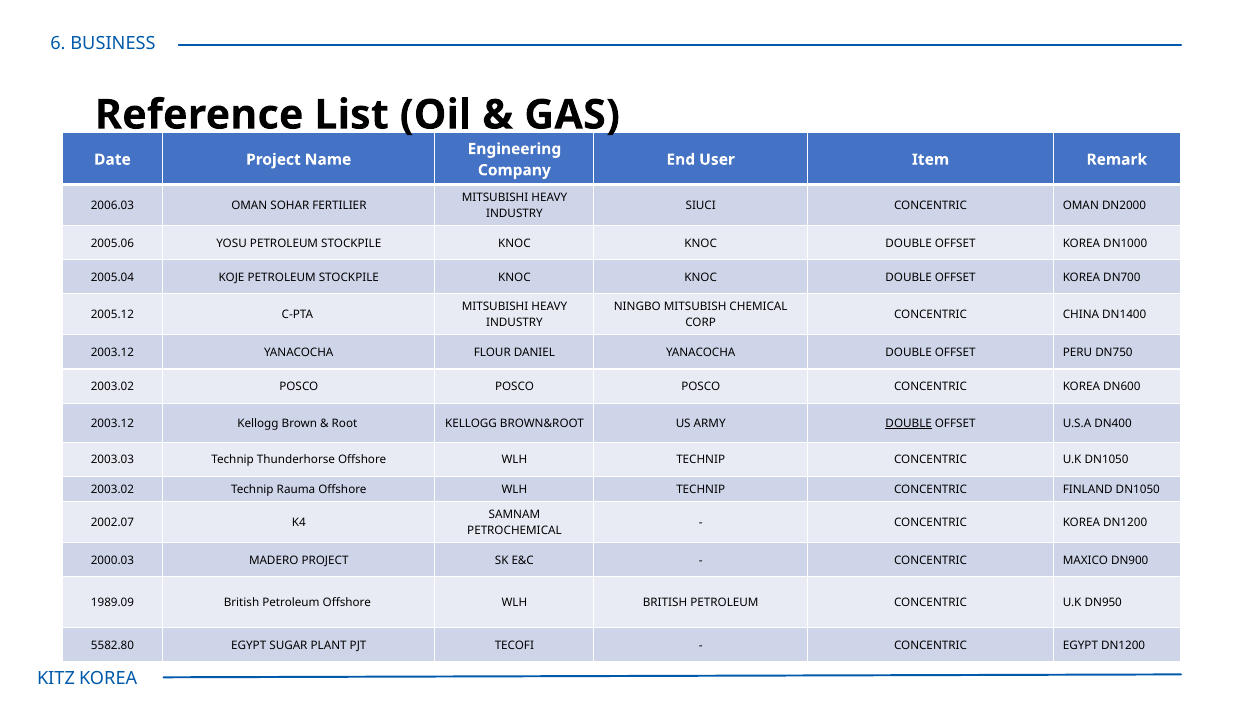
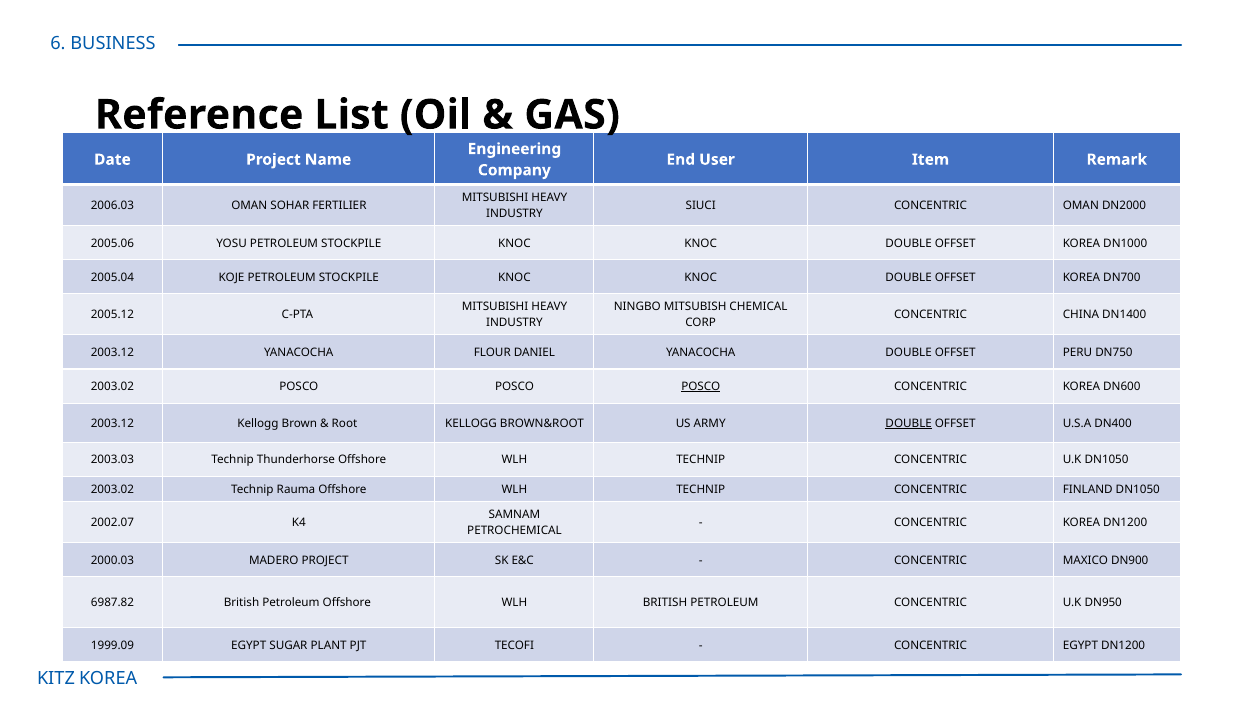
POSCO at (701, 387) underline: none -> present
1989.09: 1989.09 -> 6987.82
5582.80: 5582.80 -> 1999.09
